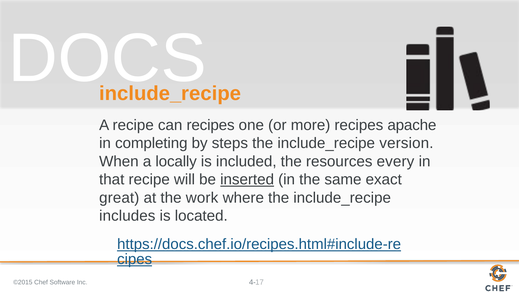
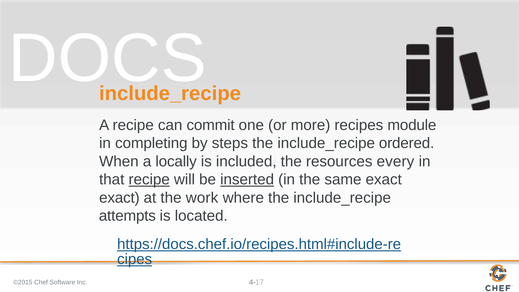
can recipes: recipes -> commit
apache: apache -> module
version: version -> ordered
recipe at (149, 180) underline: none -> present
great at (119, 198): great -> exact
includes: includes -> attempts
